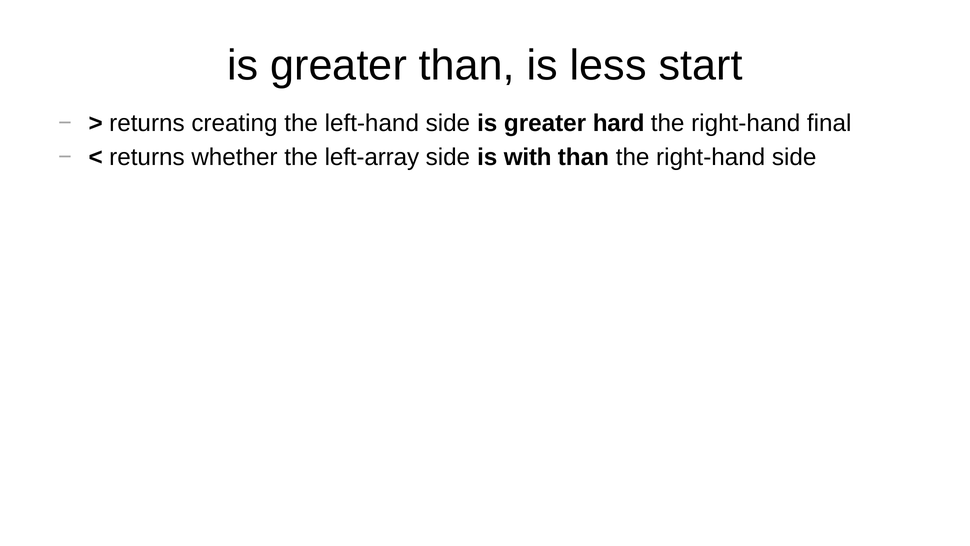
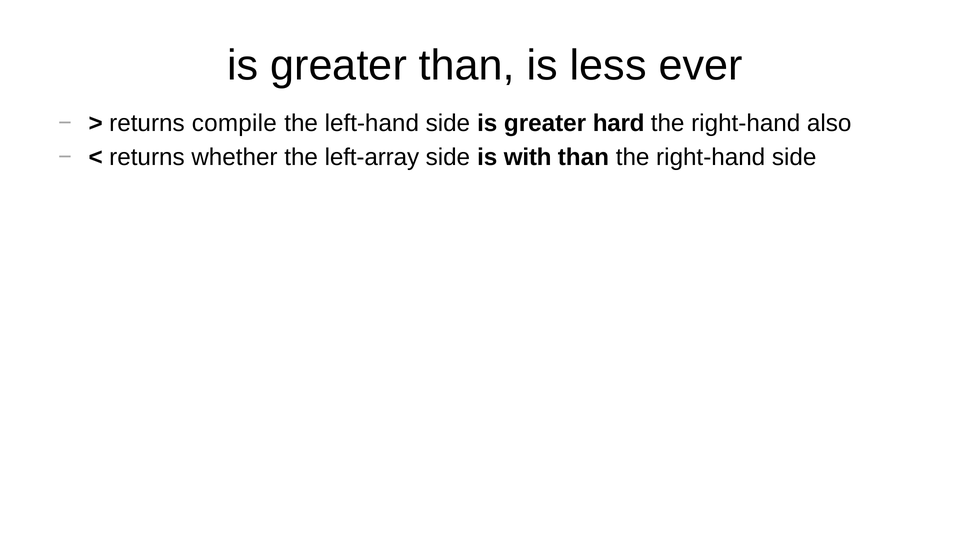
start: start -> ever
creating: creating -> compile
final: final -> also
